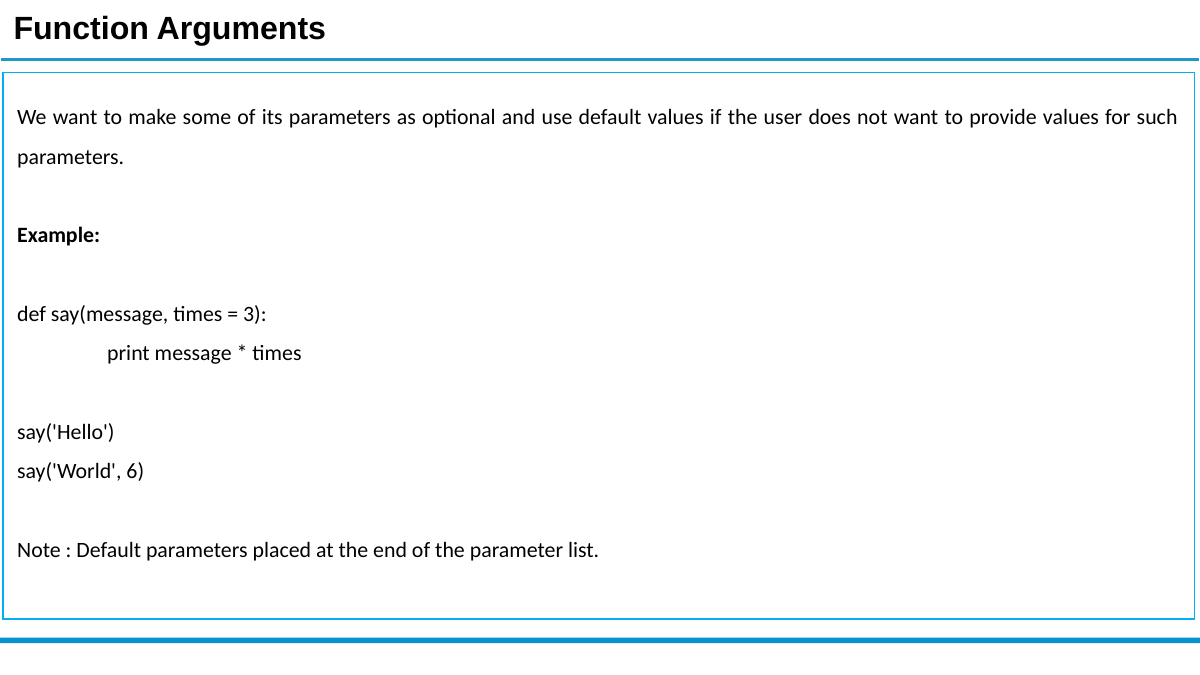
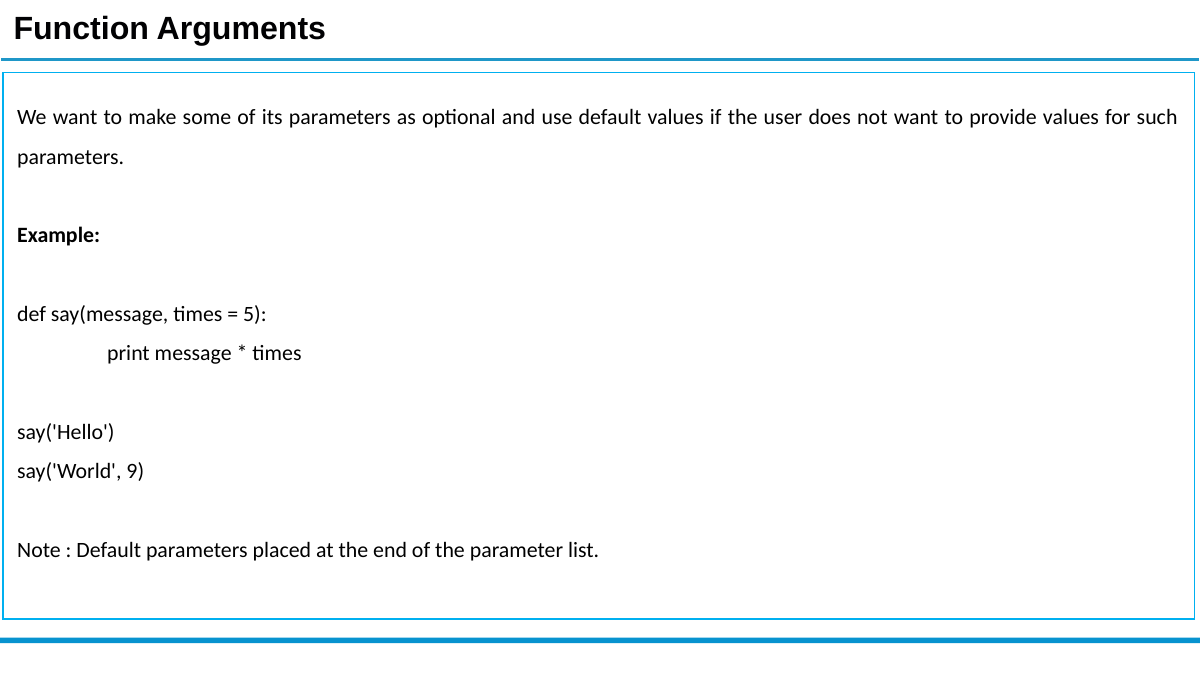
3: 3 -> 5
6: 6 -> 9
